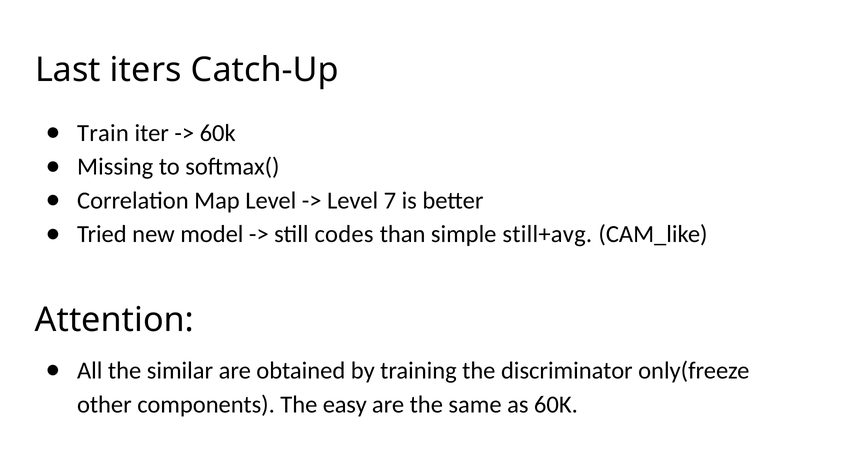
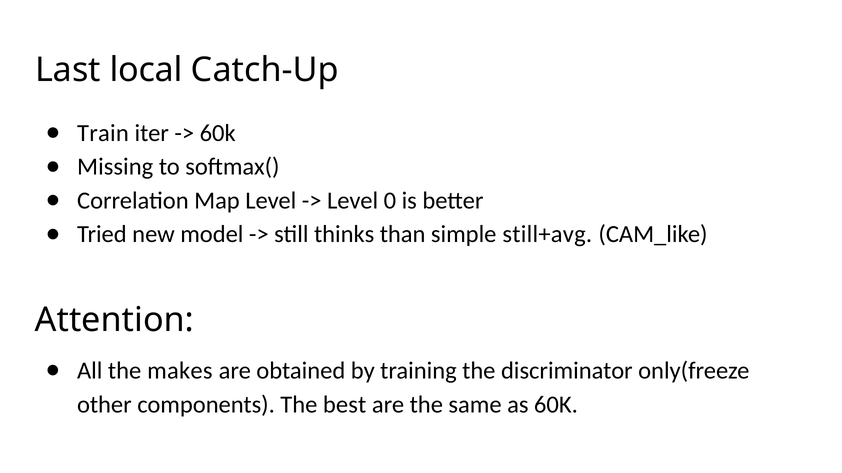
iters: iters -> local
7: 7 -> 0
codes: codes -> thinks
similar: similar -> makes
easy: easy -> best
